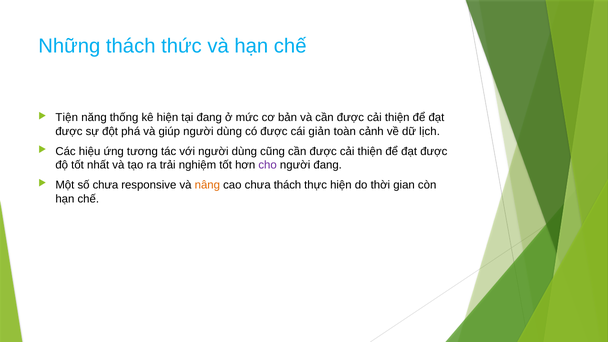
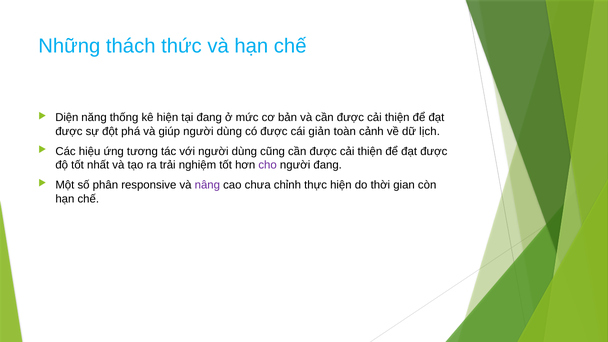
Tiện: Tiện -> Diện
số chưa: chưa -> phân
nâng colour: orange -> purple
chưa thách: thách -> chỉnh
